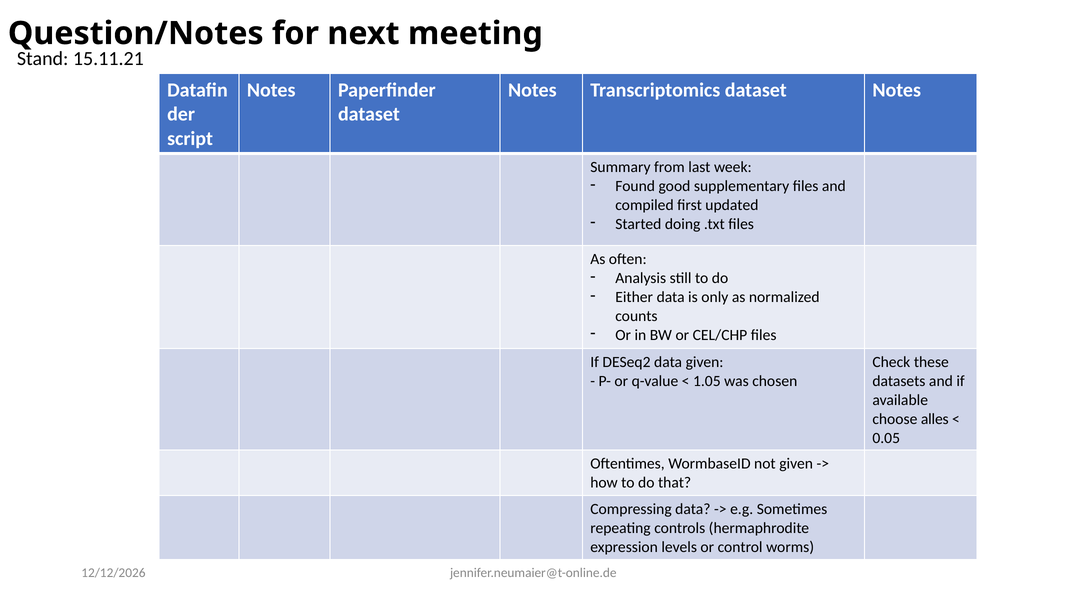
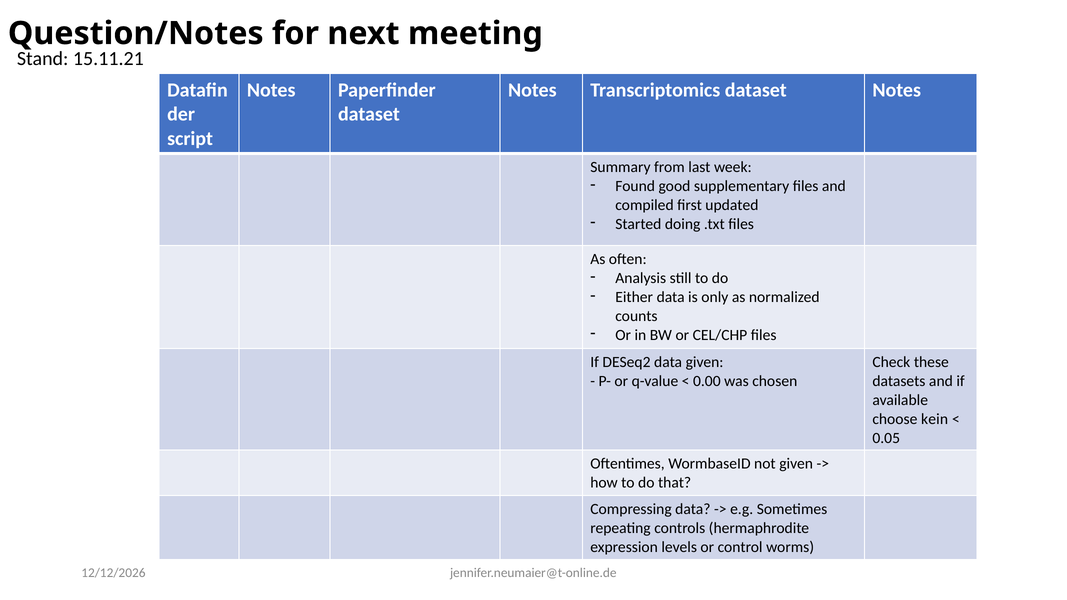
1.05: 1.05 -> 0.00
alles: alles -> kein
